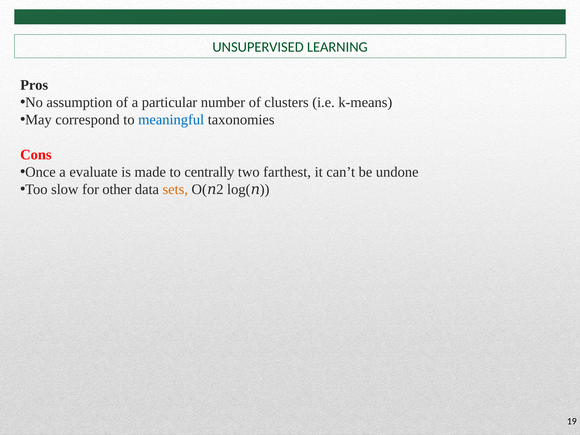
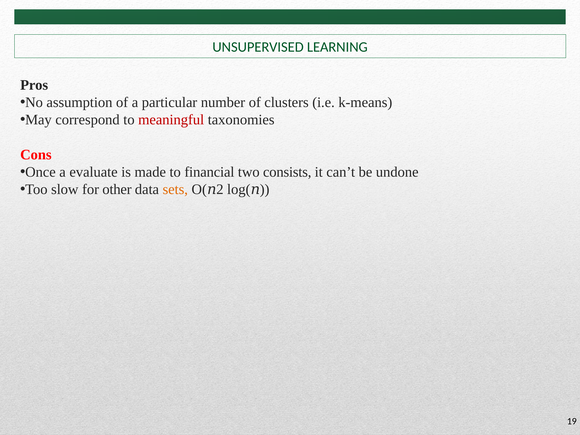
meaningful colour: blue -> red
centrally: centrally -> financial
farthest: farthest -> consists
